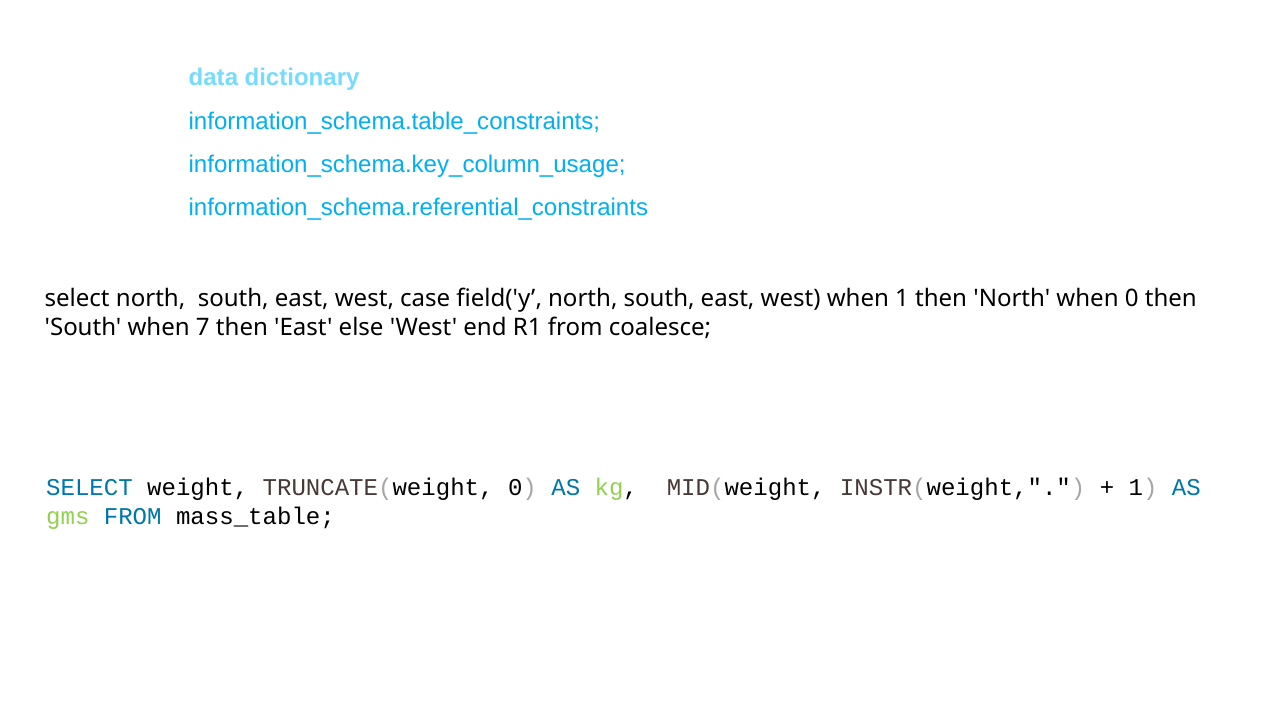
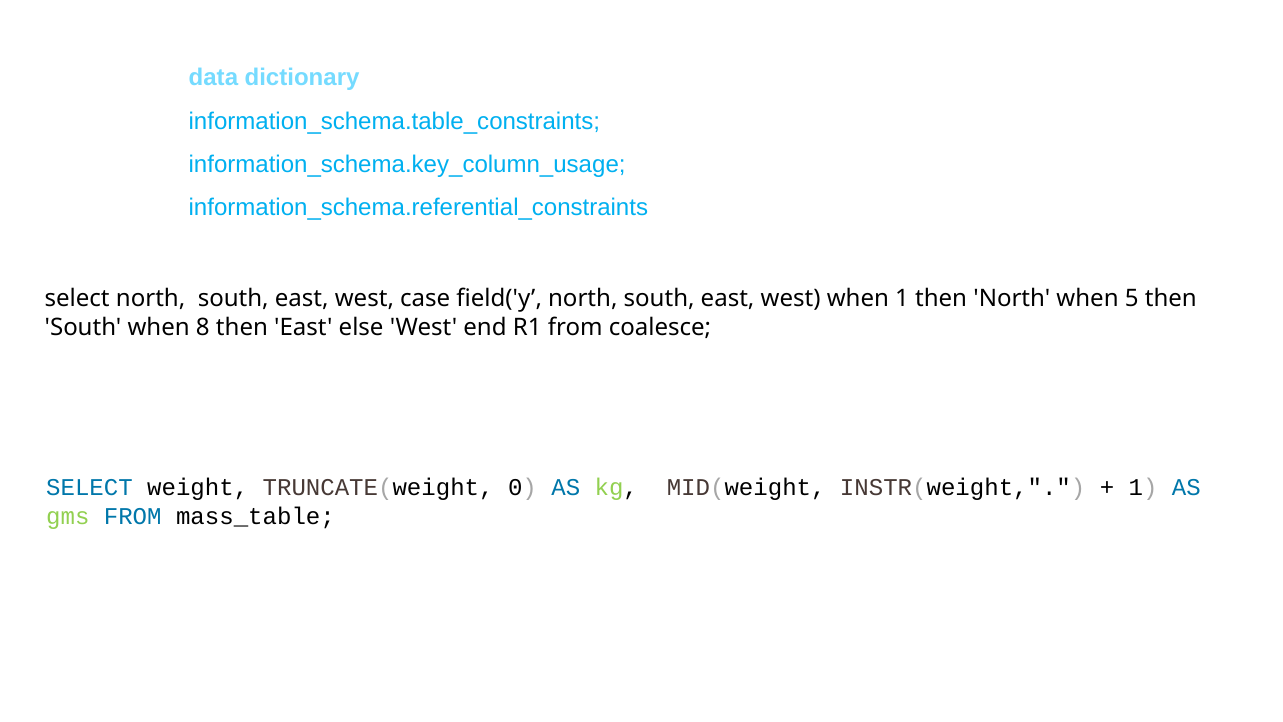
when 0: 0 -> 5
7: 7 -> 8
